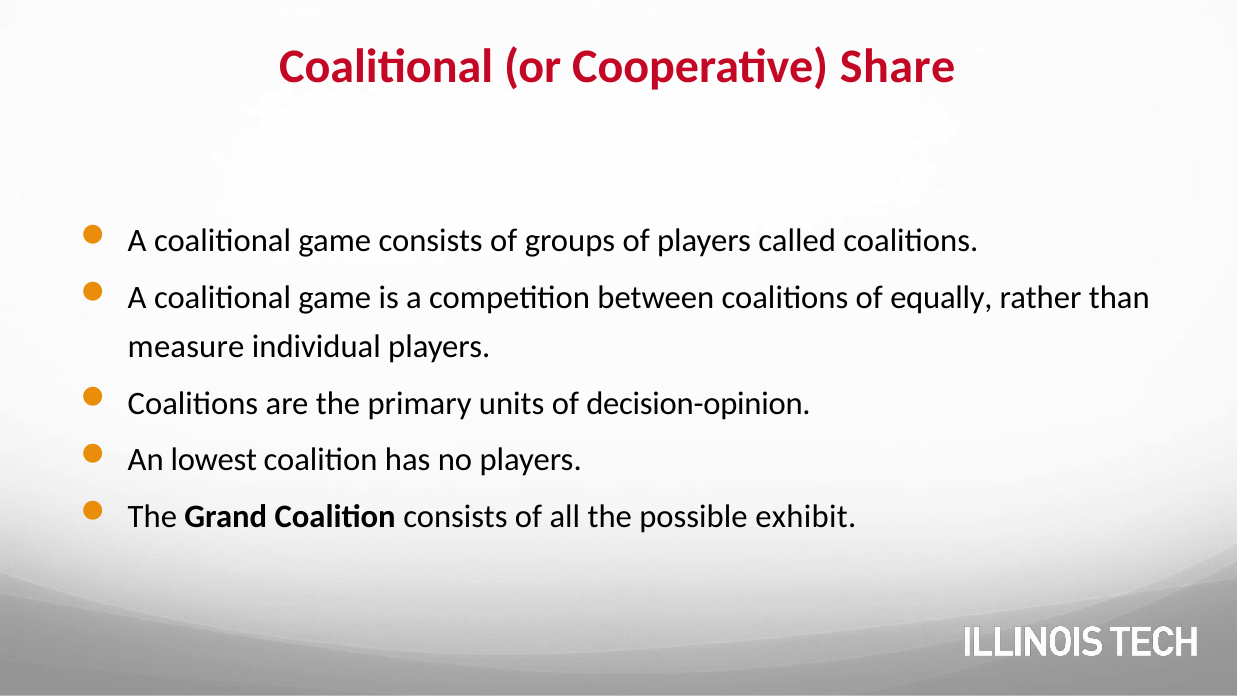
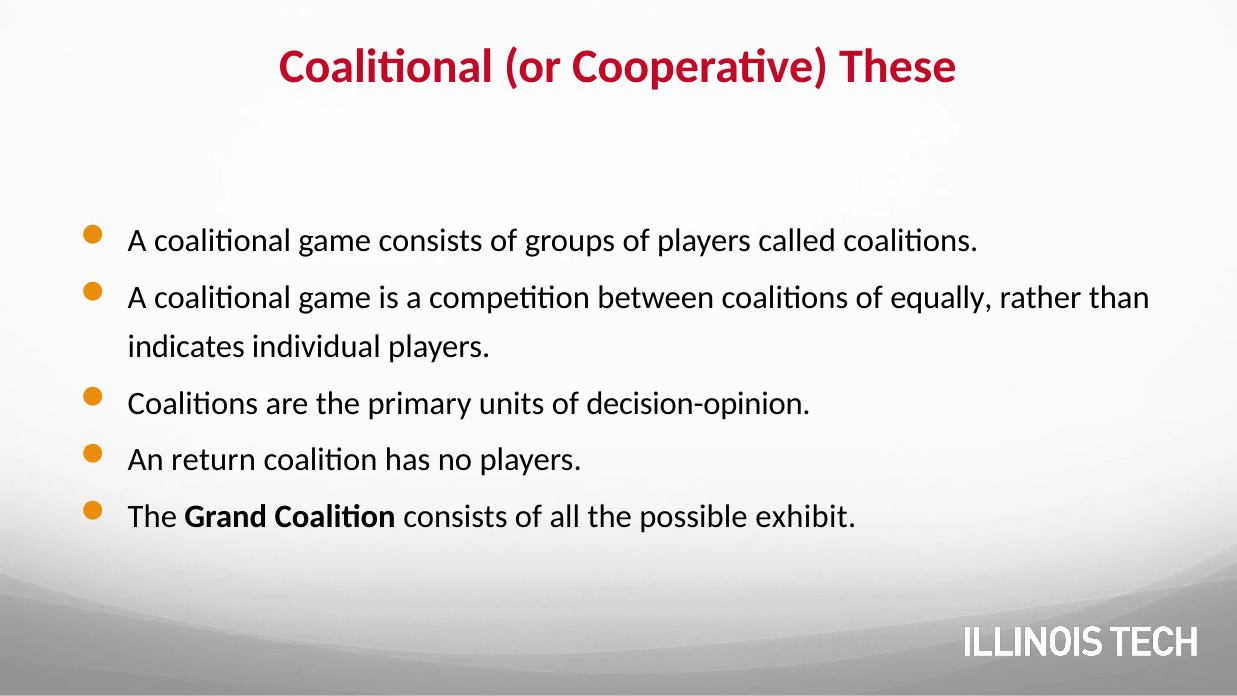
Share: Share -> These
measure: measure -> indicates
lowest: lowest -> return
